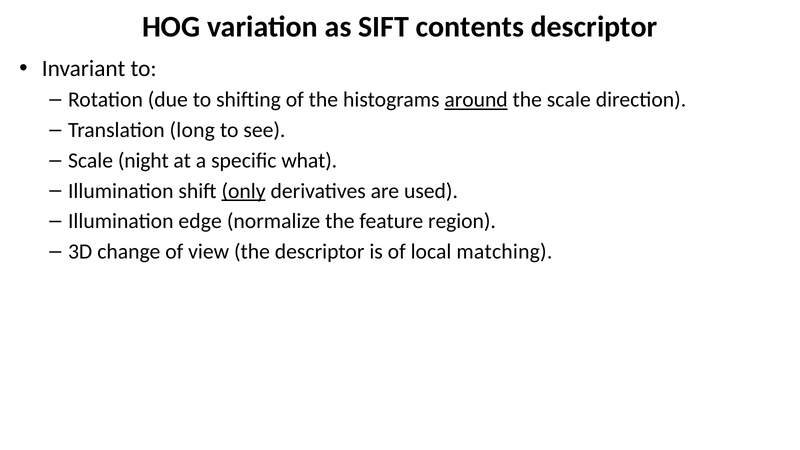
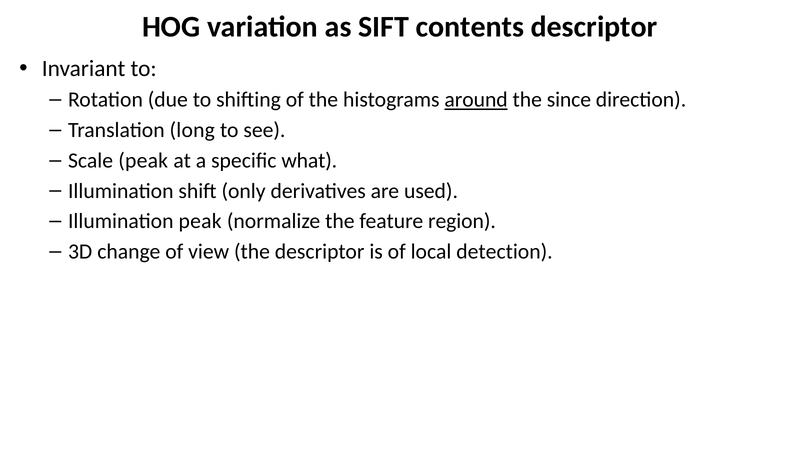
the scale: scale -> since
Scale night: night -> peak
only underline: present -> none
Illumination edge: edge -> peak
matching: matching -> detection
